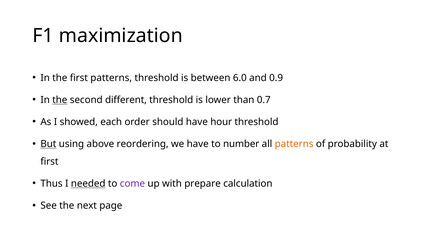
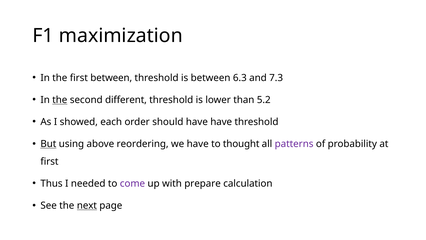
first patterns: patterns -> between
6.0: 6.0 -> 6.3
0.9: 0.9 -> 7.3
0.7: 0.7 -> 5.2
have hour: hour -> have
number: number -> thought
patterns at (294, 144) colour: orange -> purple
needed underline: present -> none
next underline: none -> present
